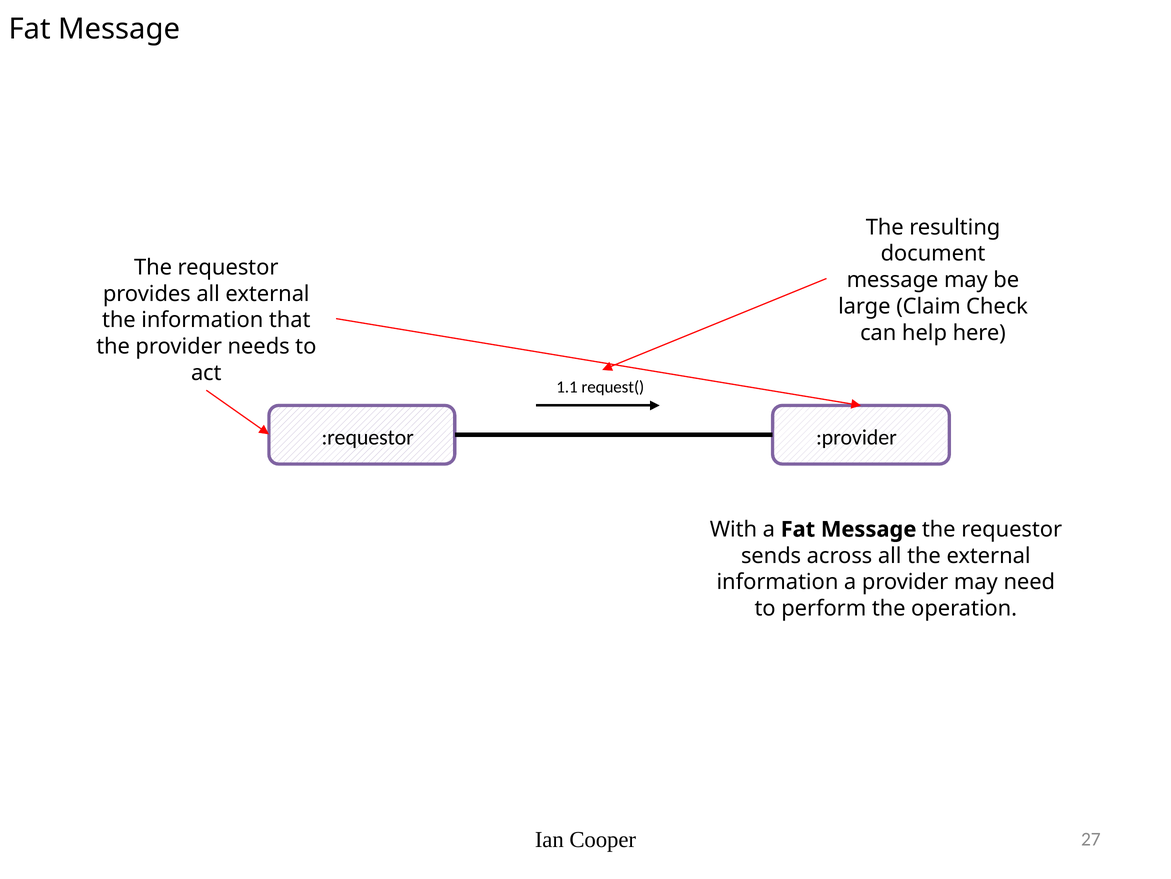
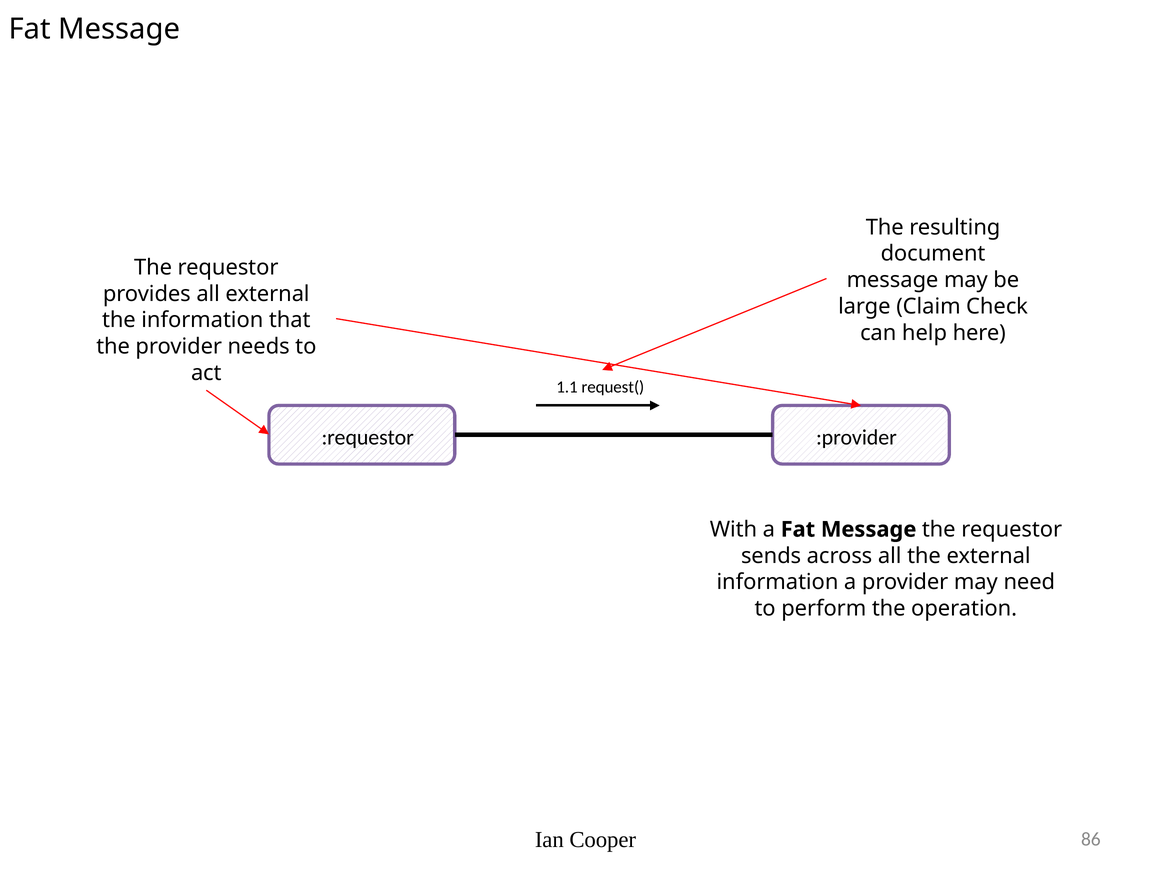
27: 27 -> 86
